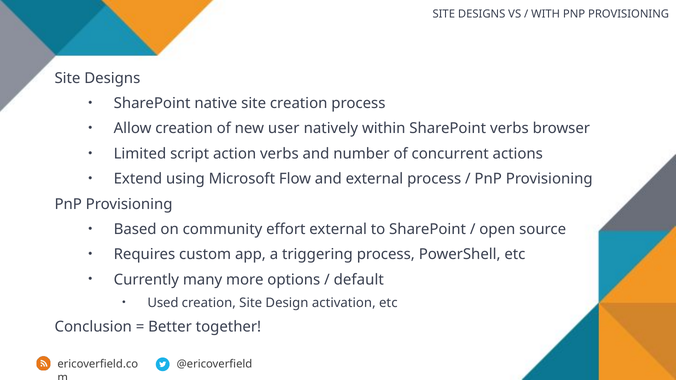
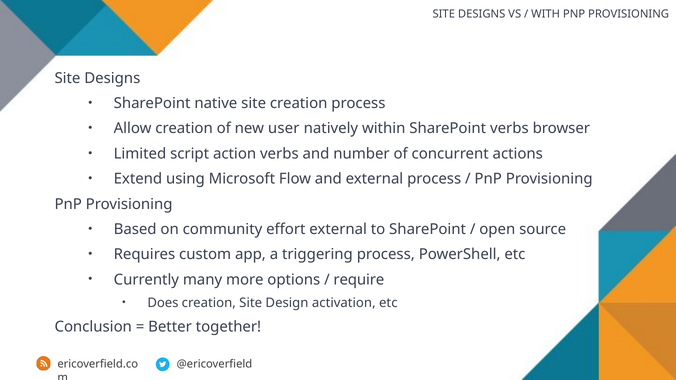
default: default -> require
Used: Used -> Does
